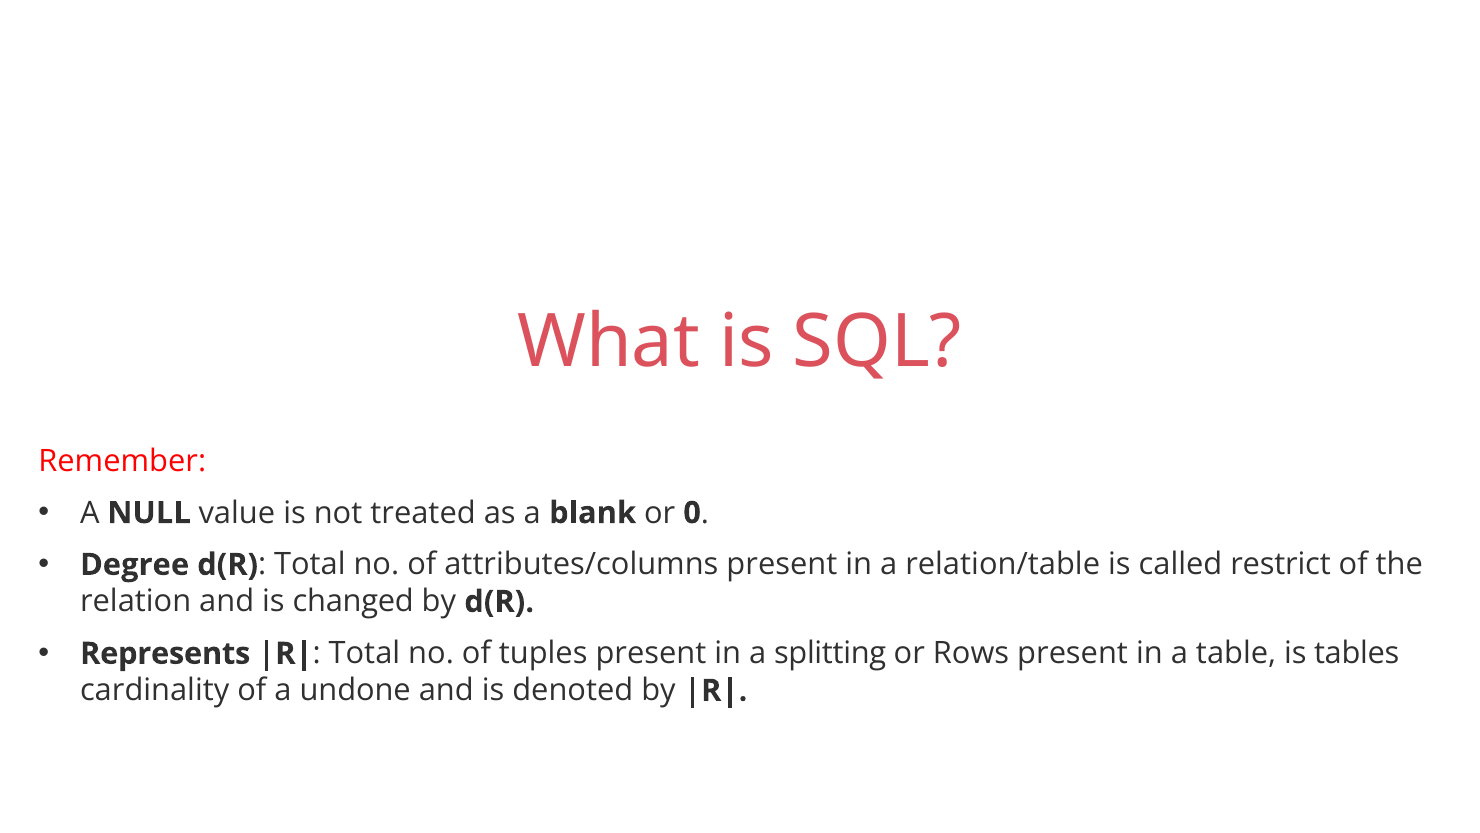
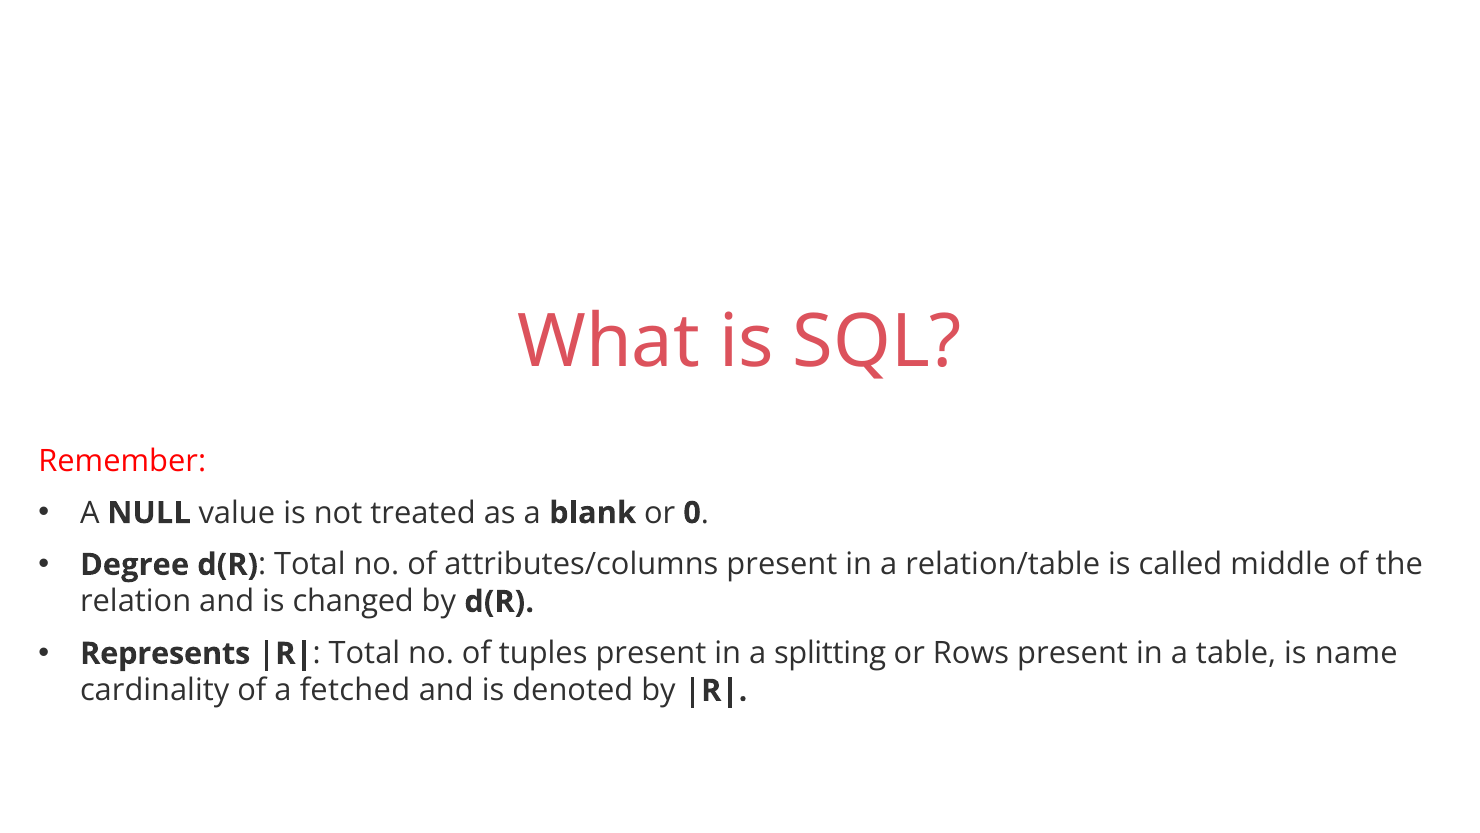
restrict: restrict -> middle
tables: tables -> name
undone: undone -> fetched
